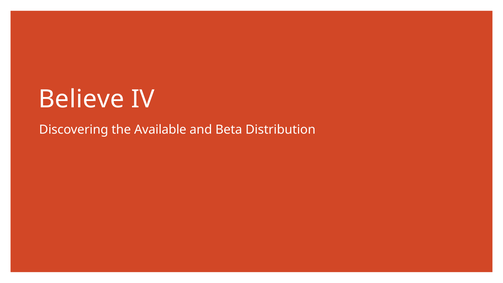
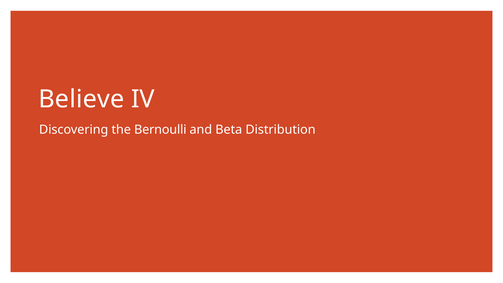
Available: Available -> Bernoulli
